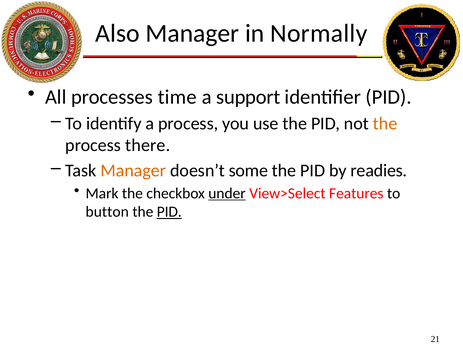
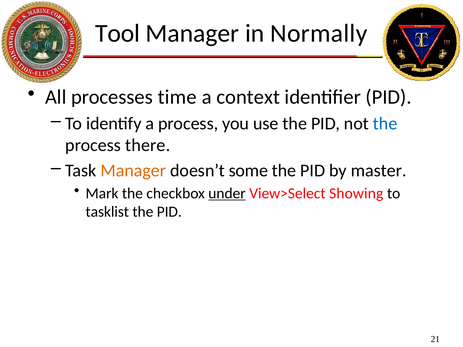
Also: Also -> Tool
support: support -> context
the at (385, 124) colour: orange -> blue
readies: readies -> master
Features: Features -> Showing
button: button -> tasklist
PID at (169, 212) underline: present -> none
